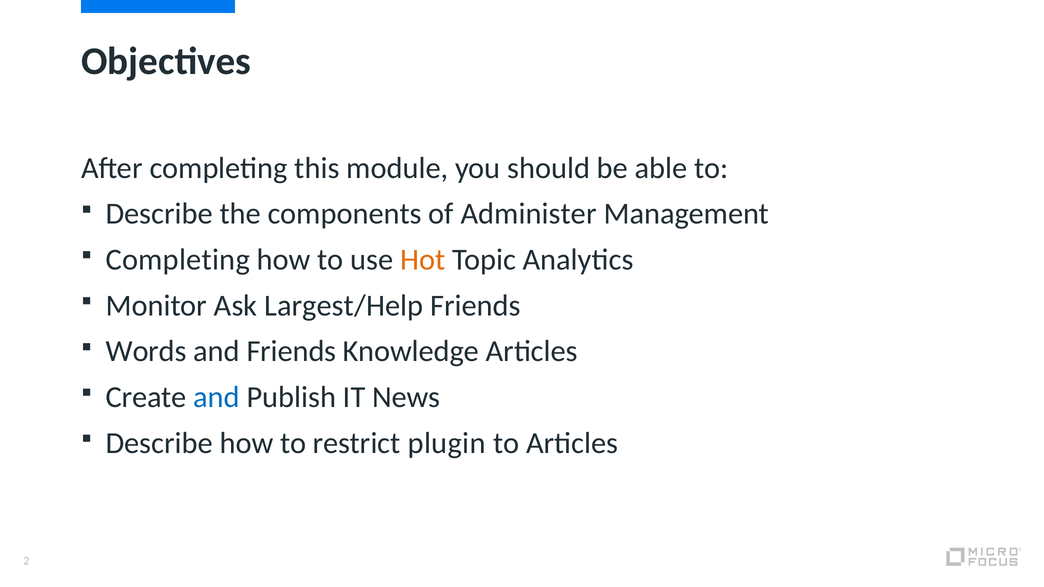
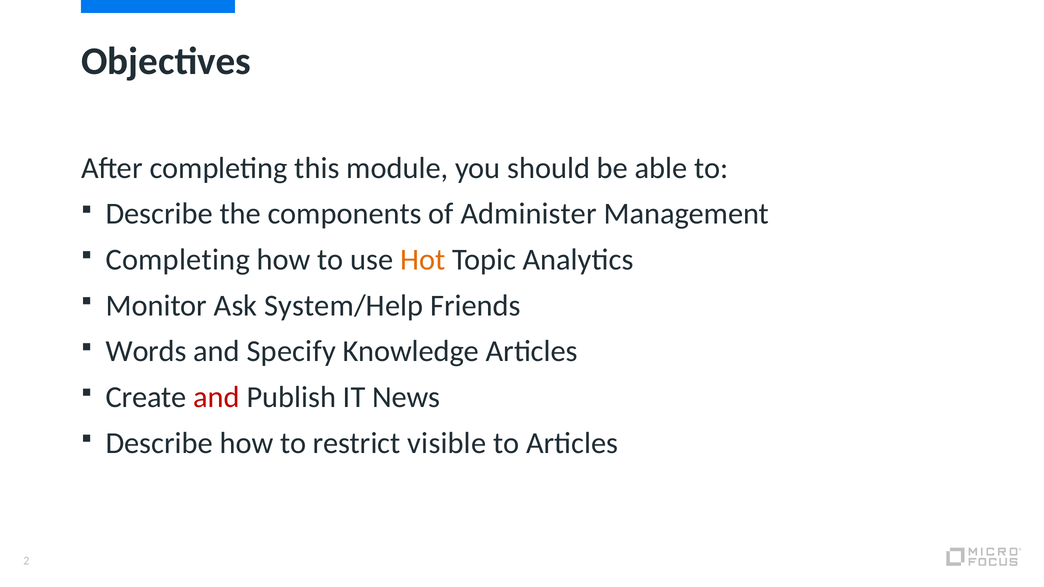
Largest/Help: Largest/Help -> System/Help
and Friends: Friends -> Specify
and at (217, 397) colour: blue -> red
plugin: plugin -> visible
